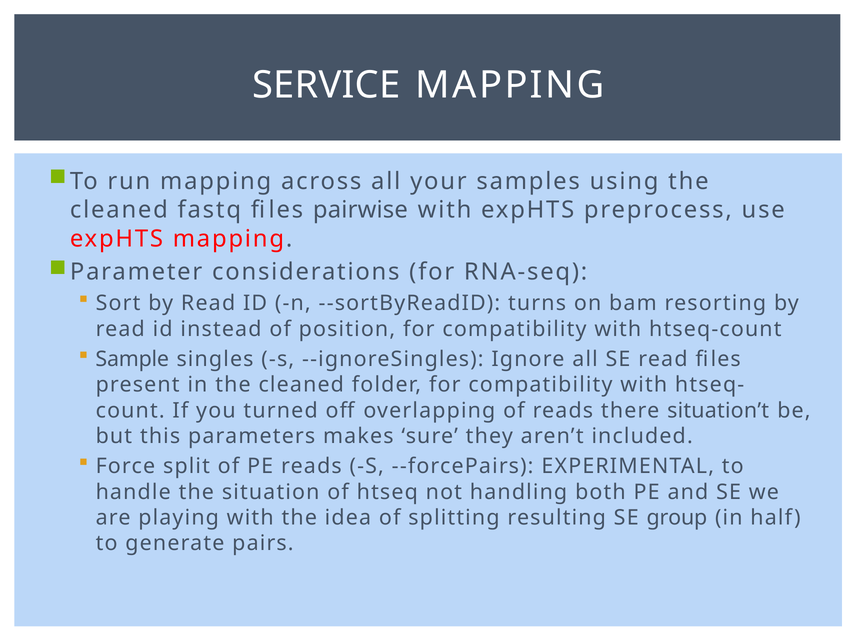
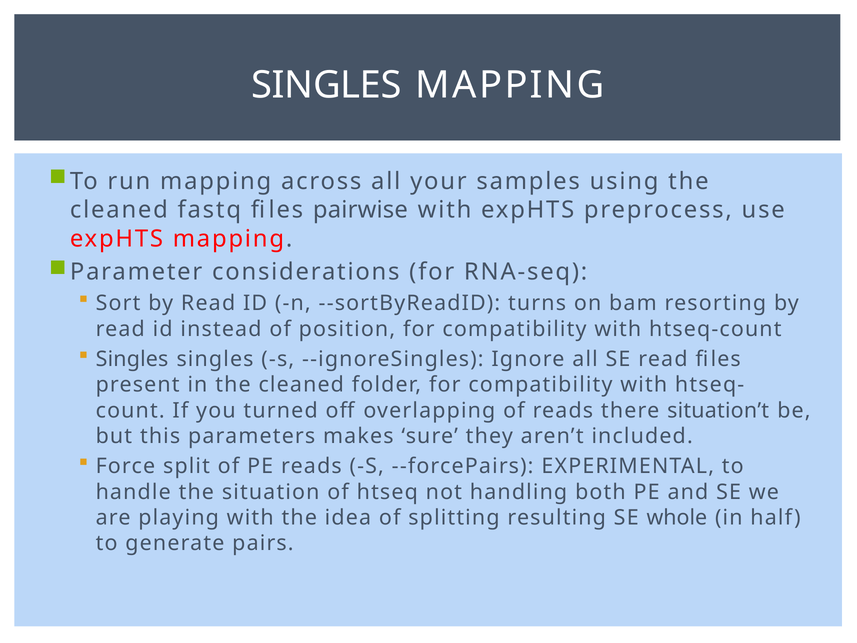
SERVICE at (326, 85): SERVICE -> SINGLES
Sample at (132, 359): Sample -> Singles
group: group -> whole
